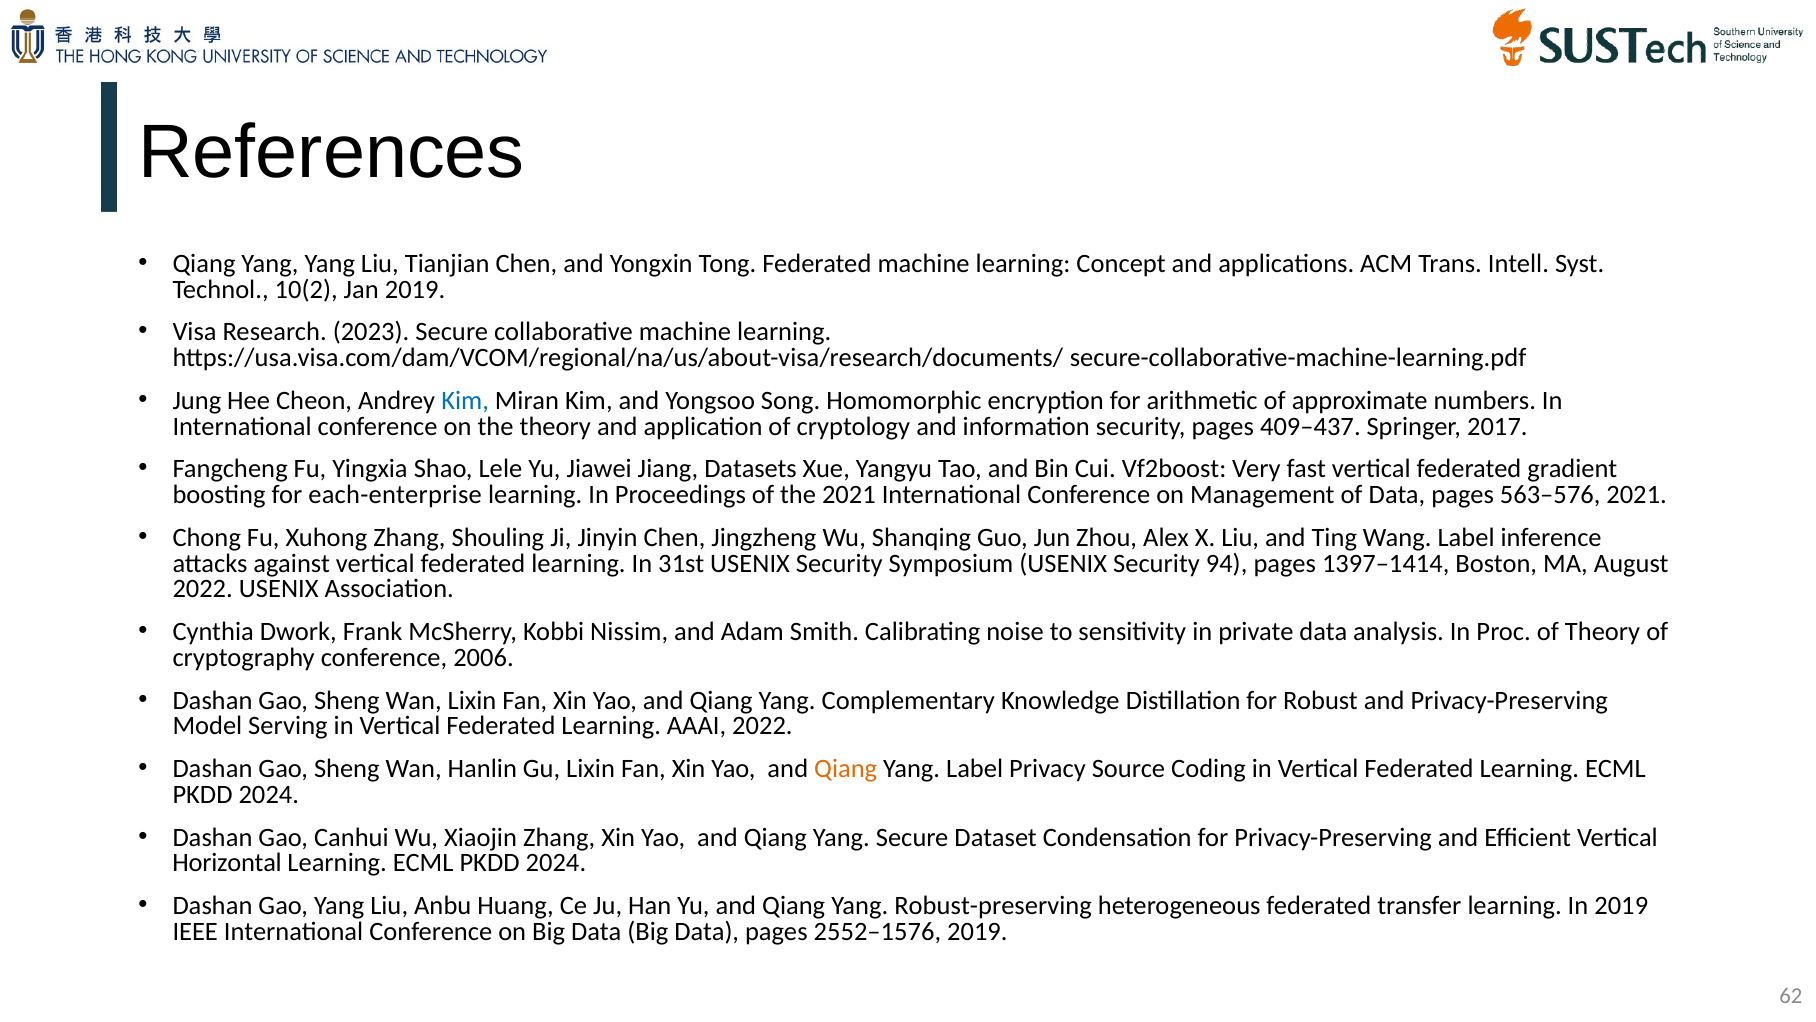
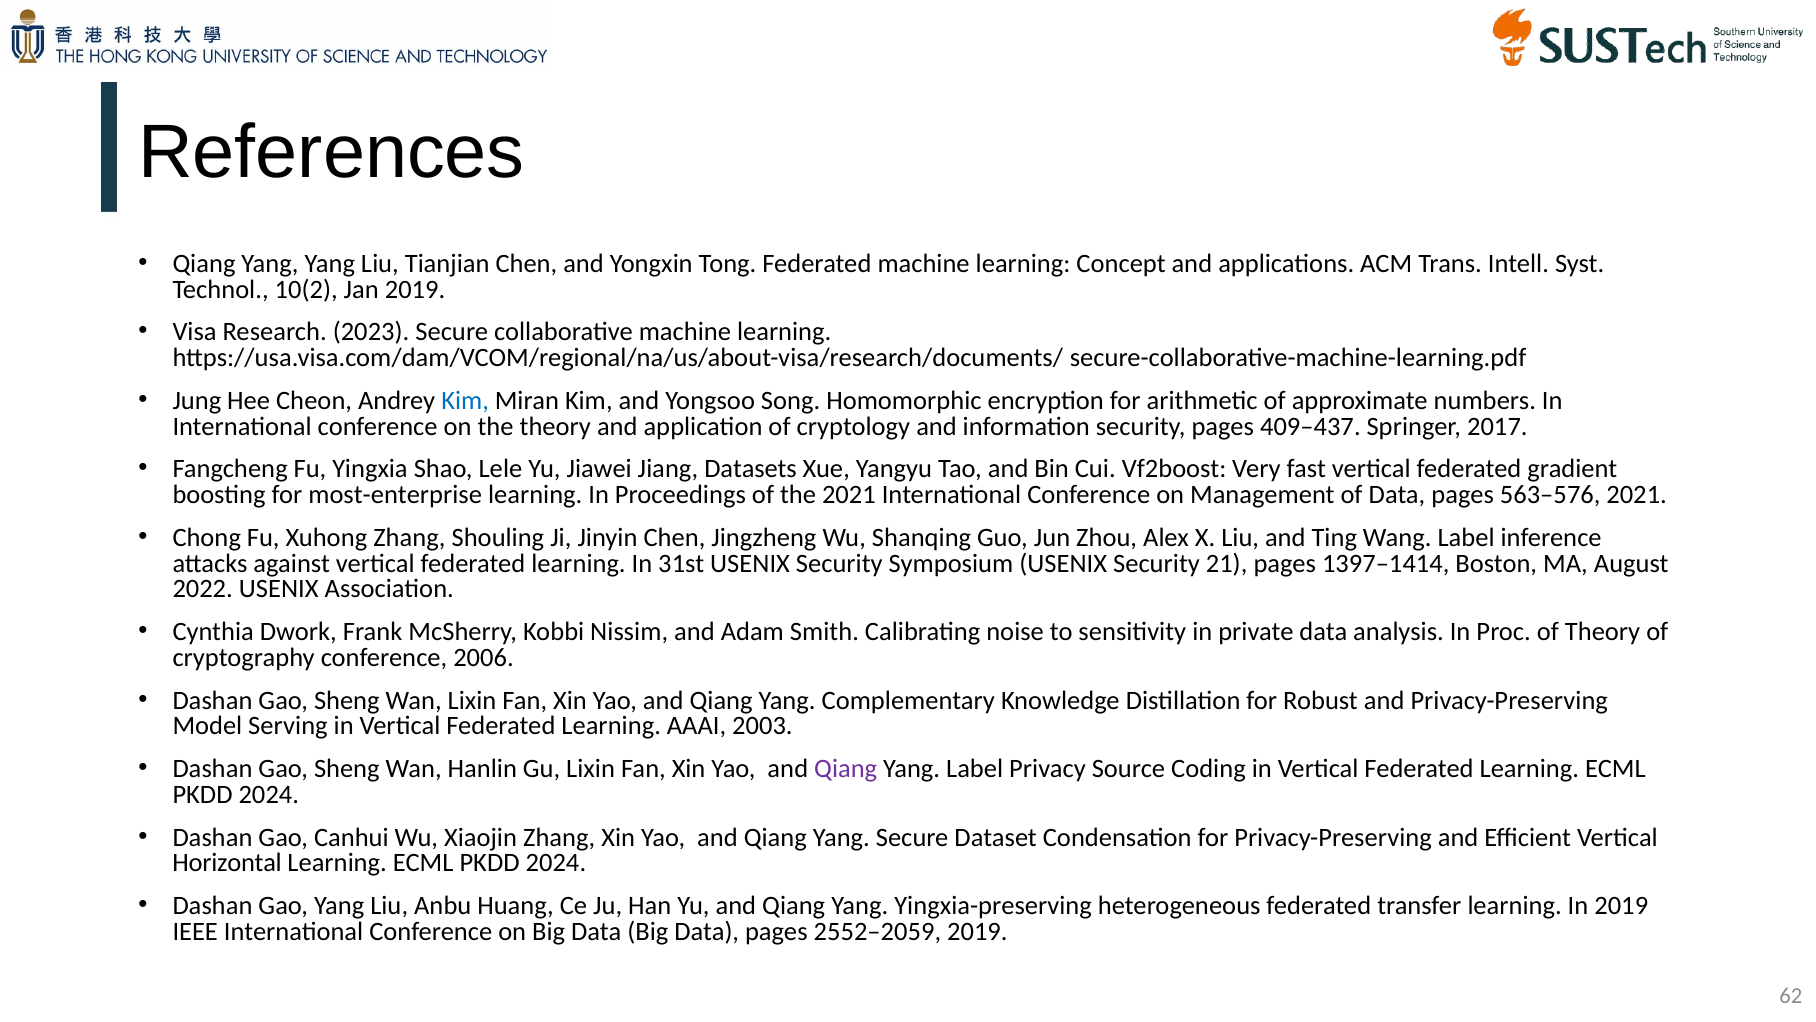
each-enterprise: each-enterprise -> most-enterprise
94: 94 -> 21
AAAI 2022: 2022 -> 2003
Qiang at (846, 768) colour: orange -> purple
Robust-preserving: Robust-preserving -> Yingxia-preserving
2552–1576: 2552–1576 -> 2552–2059
